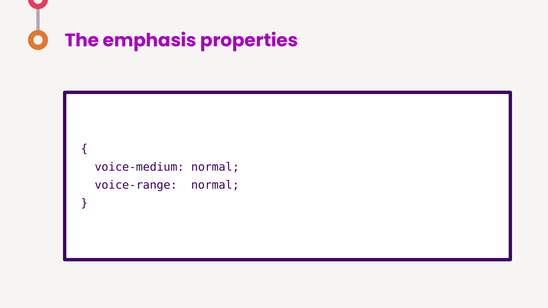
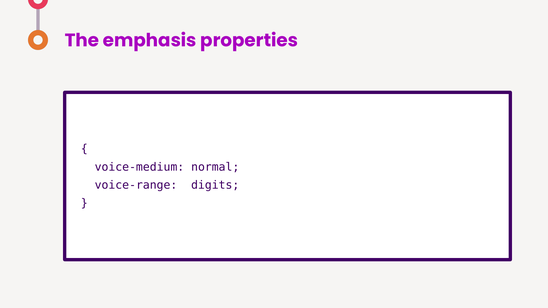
voice-range normal: normal -> digits
